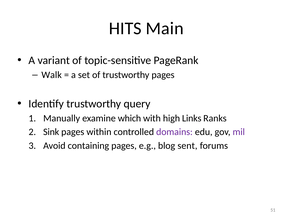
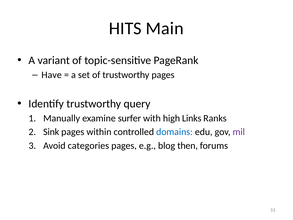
Walk: Walk -> Have
which: which -> surfer
domains colour: purple -> blue
containing: containing -> categories
sent: sent -> then
